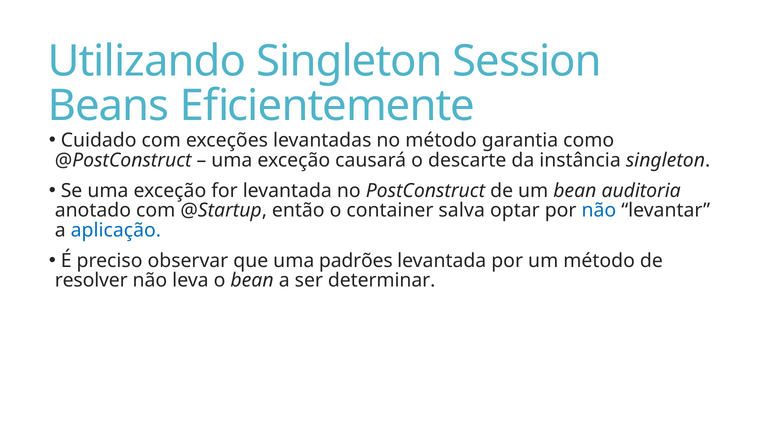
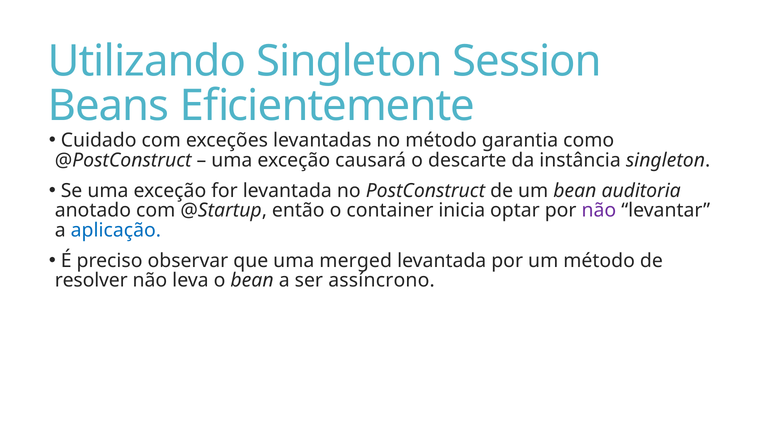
salva: salva -> inicia
não at (599, 211) colour: blue -> purple
padrões: padrões -> merged
determinar: determinar -> assíncrono
